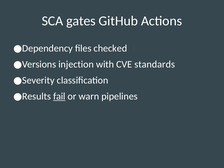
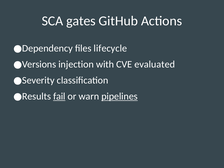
checked: checked -> lifecycle
standards: standards -> evaluated
pipelines underline: none -> present
